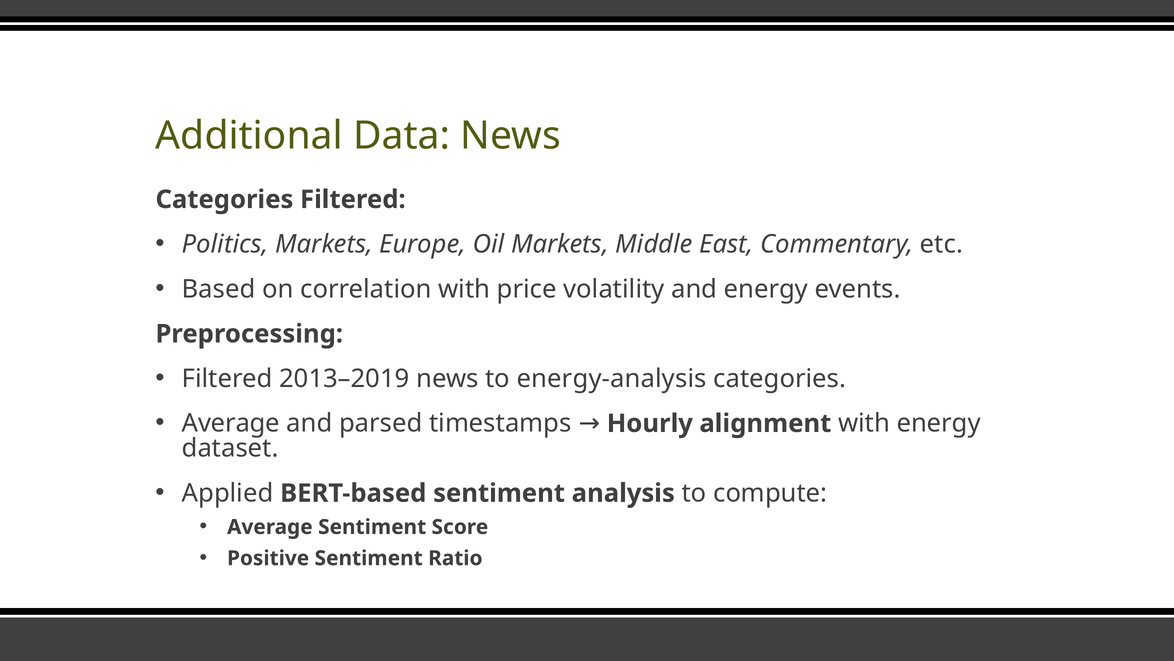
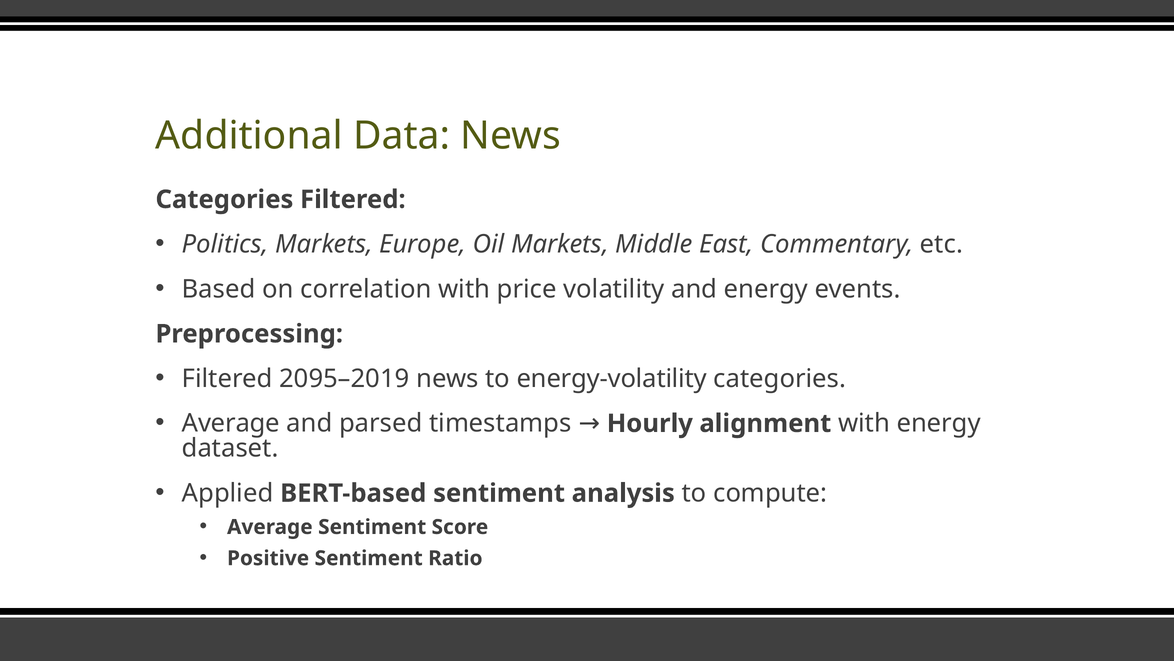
2013–2019: 2013–2019 -> 2095–2019
energy-analysis: energy-analysis -> energy-volatility
